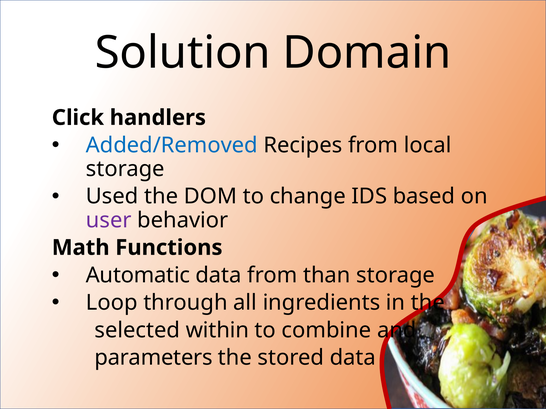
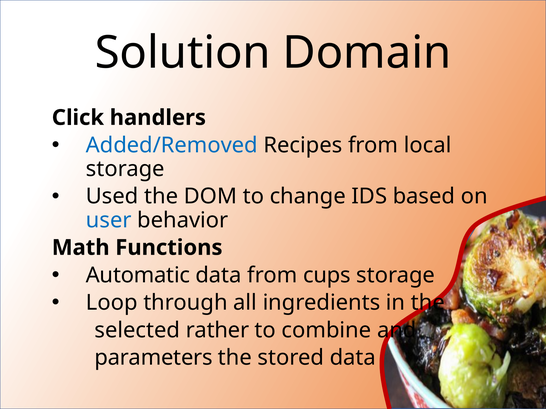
user colour: purple -> blue
than: than -> cups
within: within -> rather
